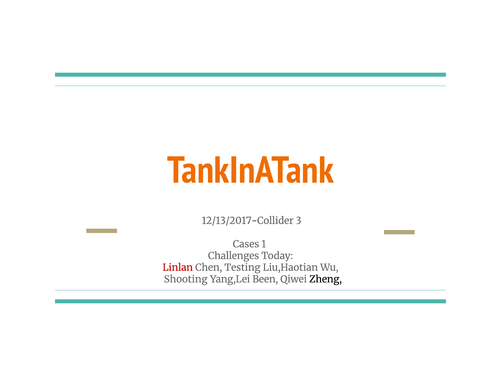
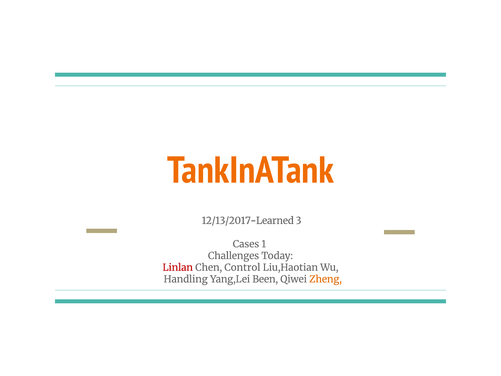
12/13/2017-Collider: 12/13/2017-Collider -> 12/13/2017-Learned
Testing: Testing -> Control
Shooting: Shooting -> Handling
Zheng colour: black -> orange
